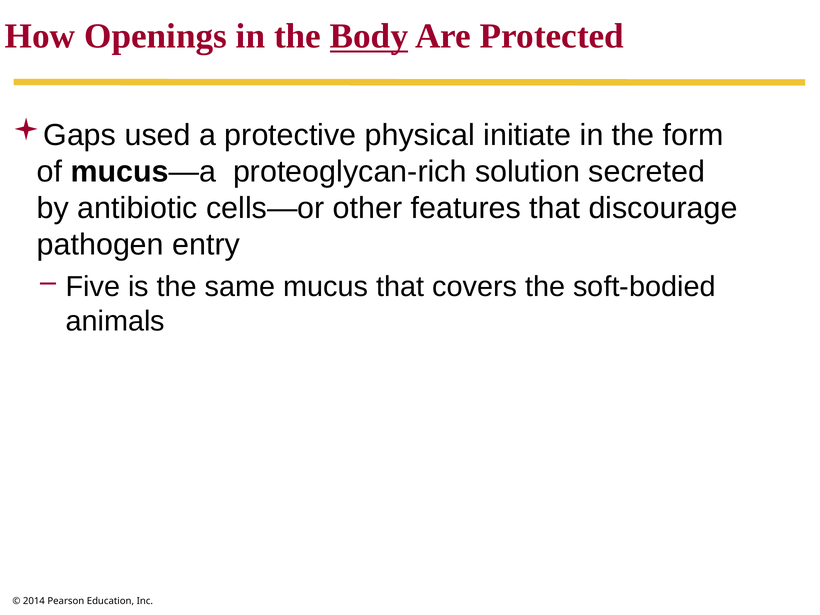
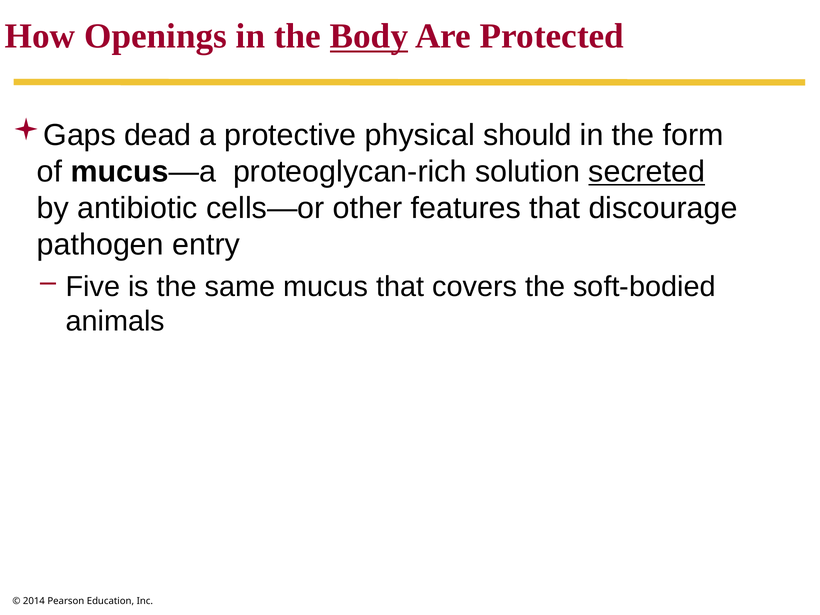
used: used -> dead
initiate: initiate -> should
secreted underline: none -> present
